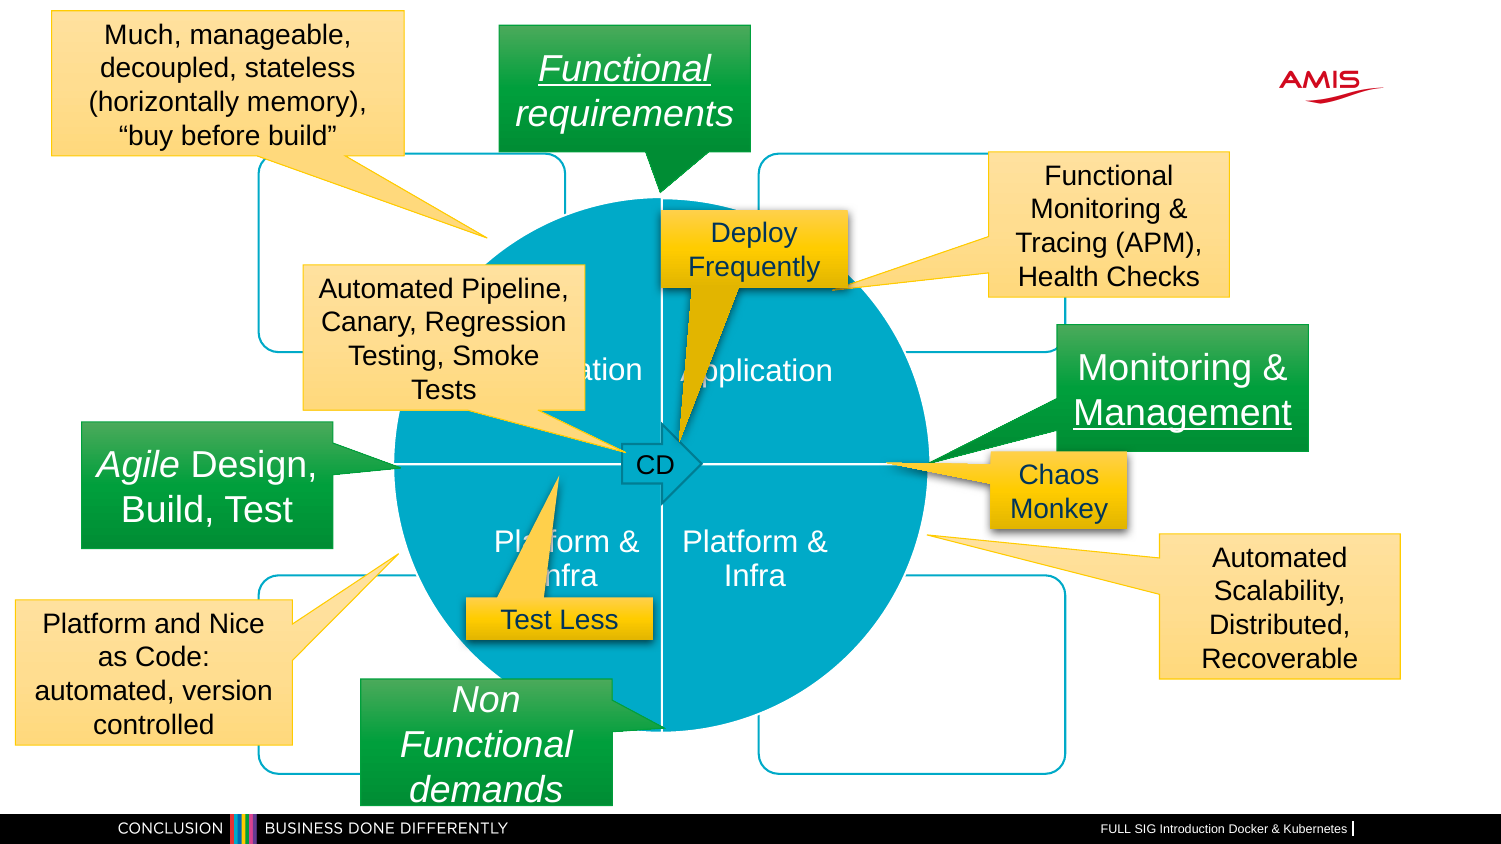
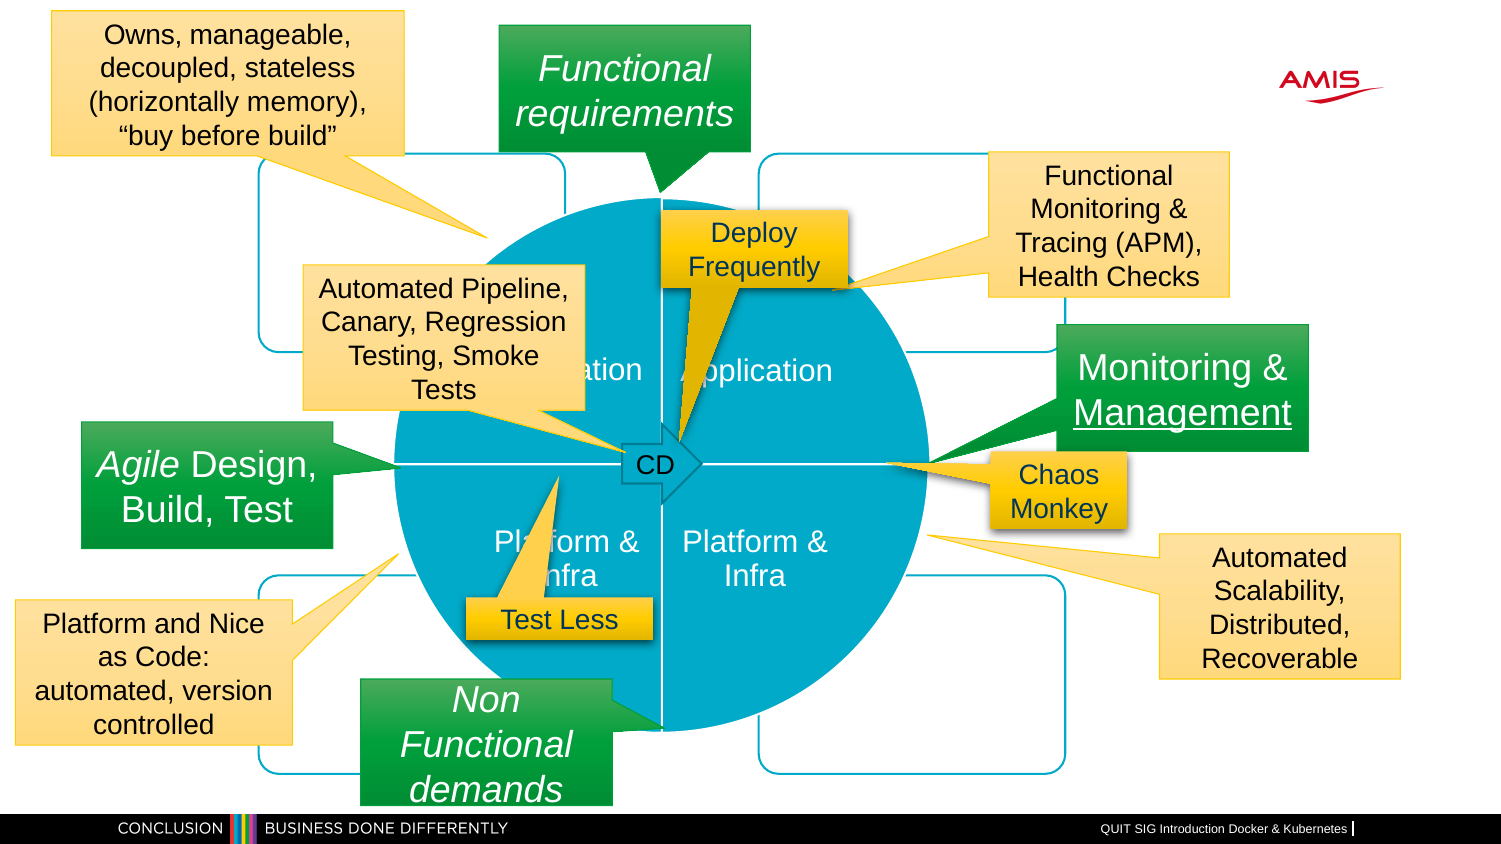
Much: Much -> Owns
Functional at (625, 69) underline: present -> none
FULL: FULL -> QUIT
